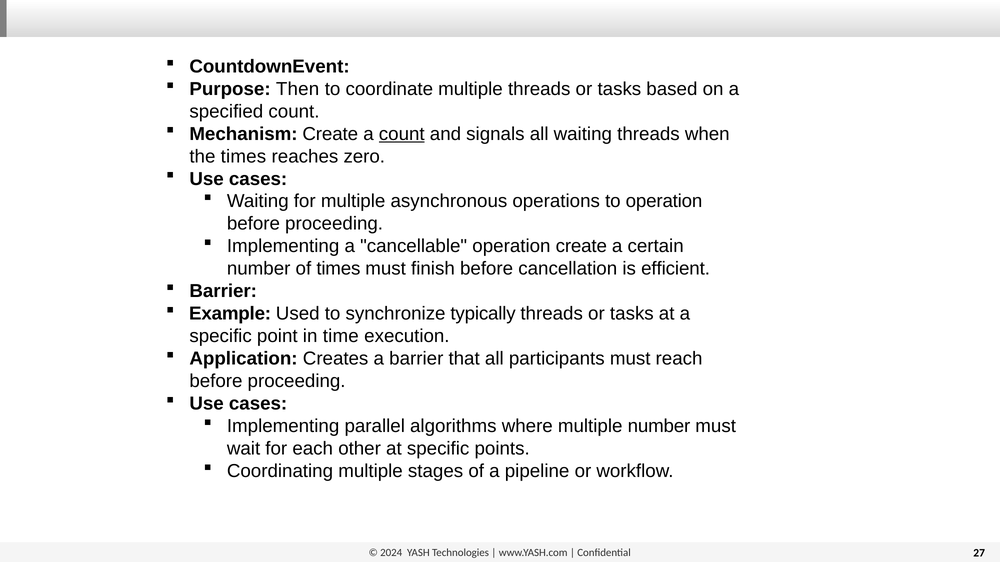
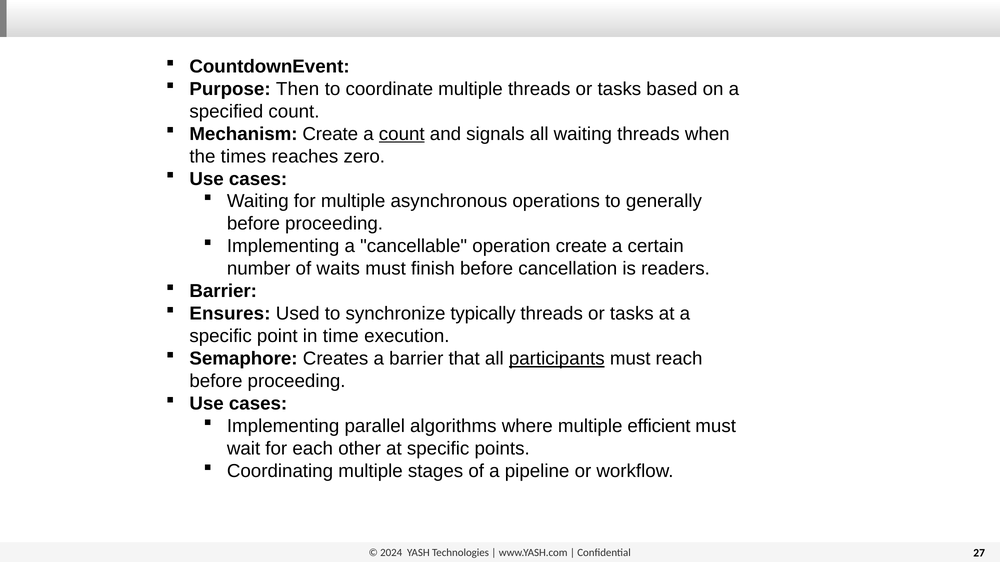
to operation: operation -> generally
of times: times -> waits
efficient: efficient -> readers
Example: Example -> Ensures
Application: Application -> Semaphore
participants underline: none -> present
multiple number: number -> efficient
